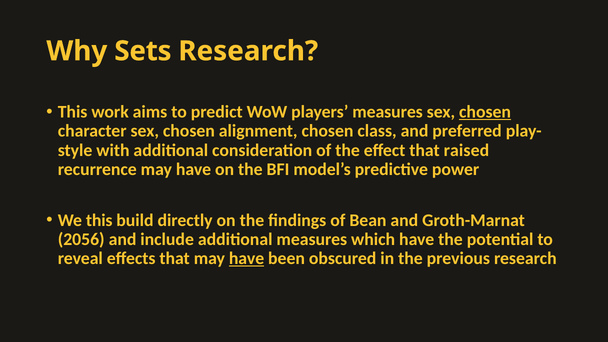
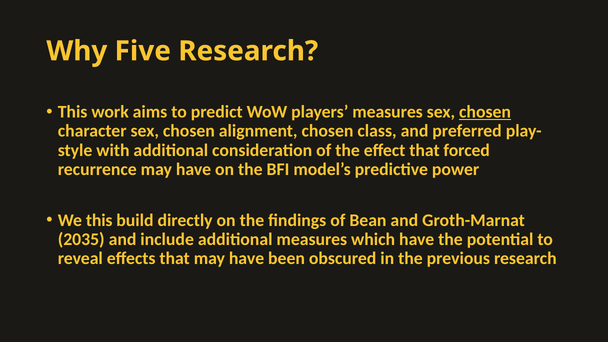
Sets: Sets -> Five
raised: raised -> forced
2056: 2056 -> 2035
have at (247, 258) underline: present -> none
